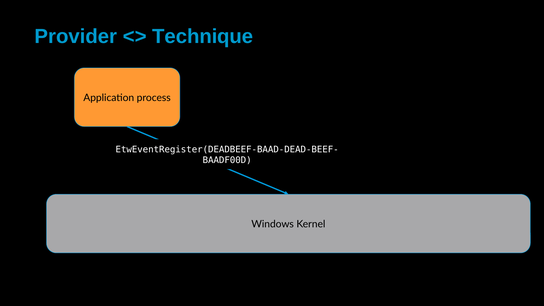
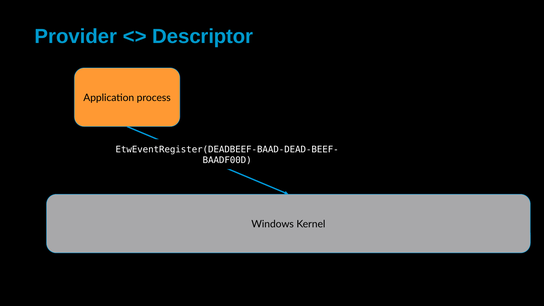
Technique: Technique -> Descriptor
